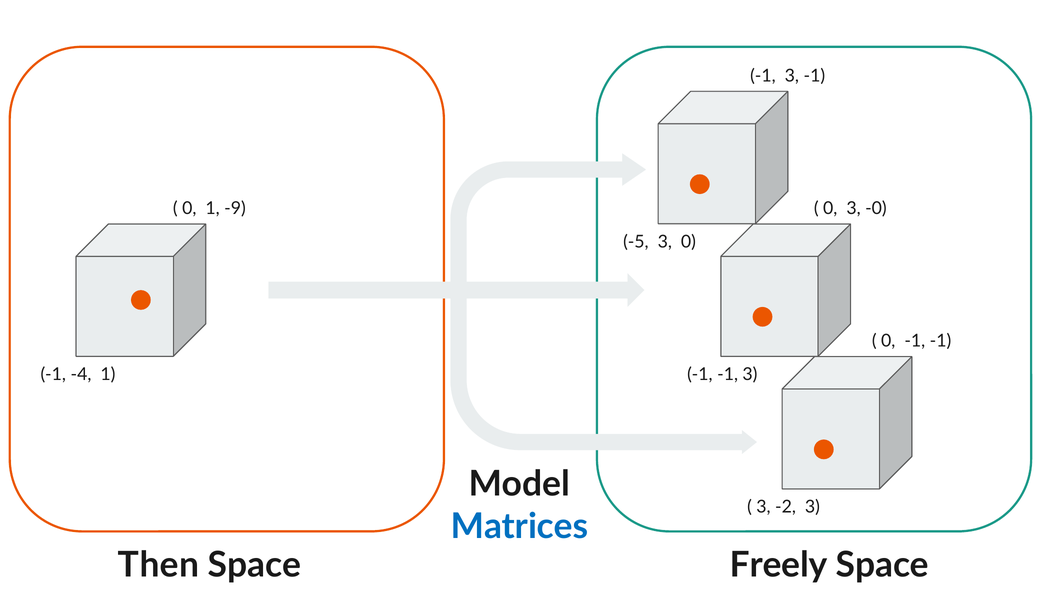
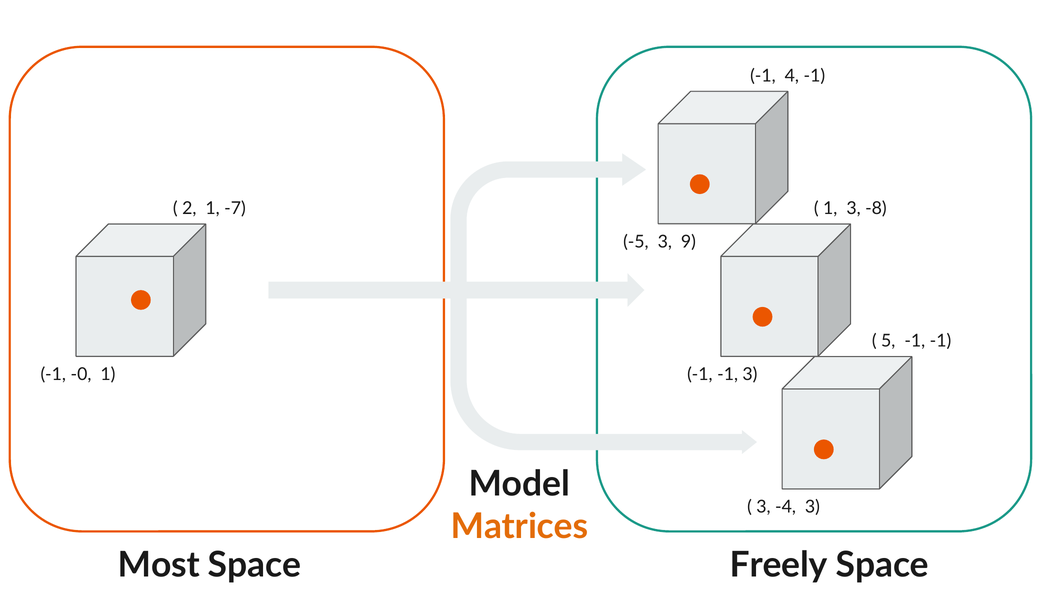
3 at (792, 76): 3 -> 4
0 at (189, 208): 0 -> 2
-9: -9 -> -7
0 at (830, 208): 0 -> 1
-0: -0 -> -8
3 0: 0 -> 9
0 at (888, 341): 0 -> 5
-4: -4 -> -0
-2: -2 -> -4
Matrices colour: blue -> orange
Then: Then -> Most
